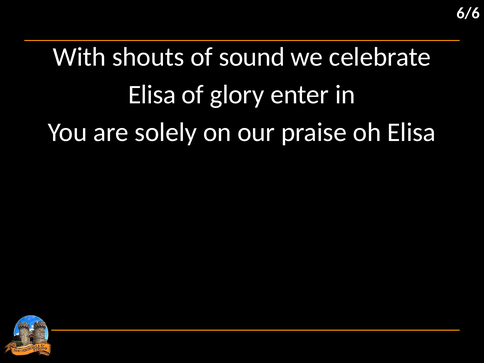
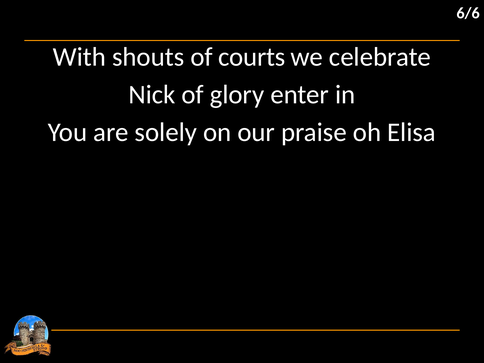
sound: sound -> courts
Elisa at (152, 95): Elisa -> Nick
